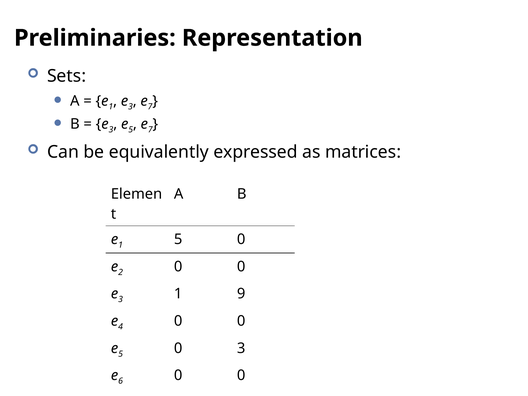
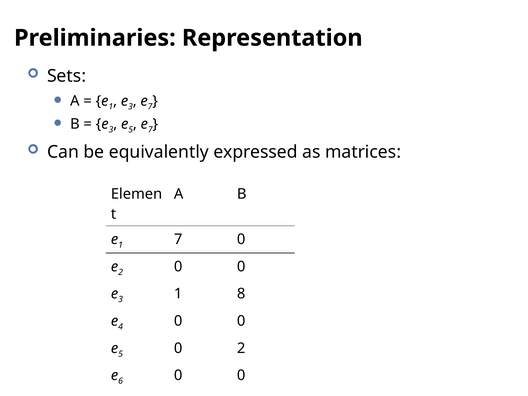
1 5: 5 -> 7
9: 9 -> 8
0 3: 3 -> 2
